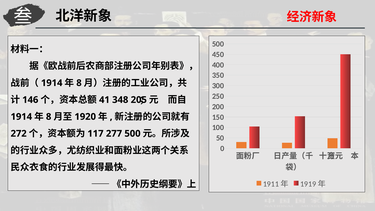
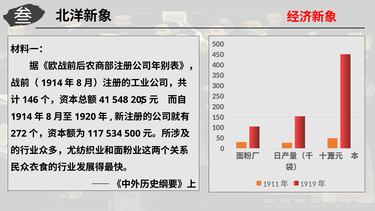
348: 348 -> 548
277: 277 -> 534
